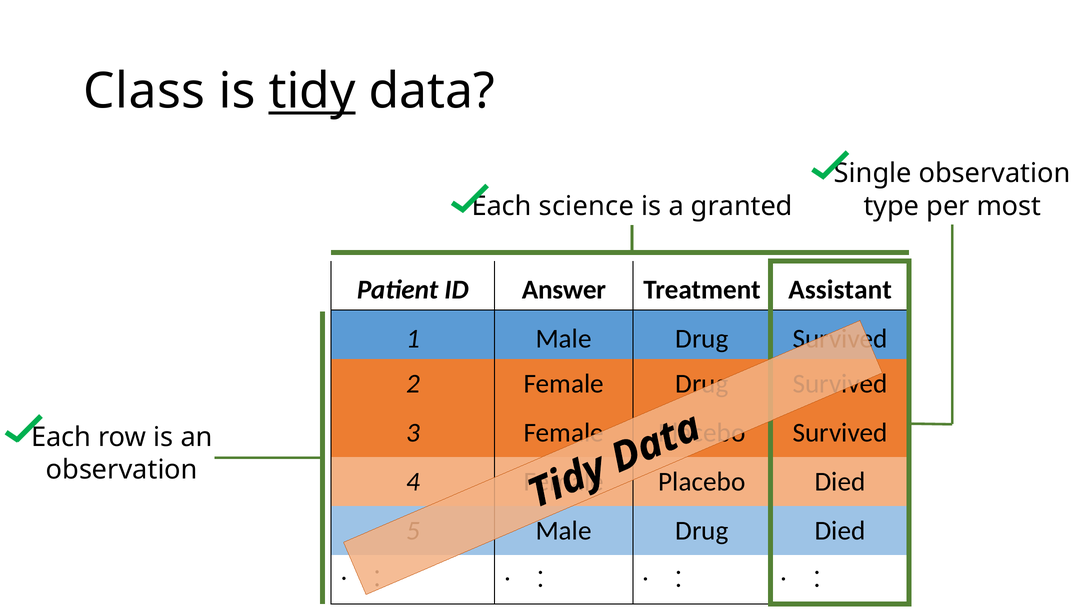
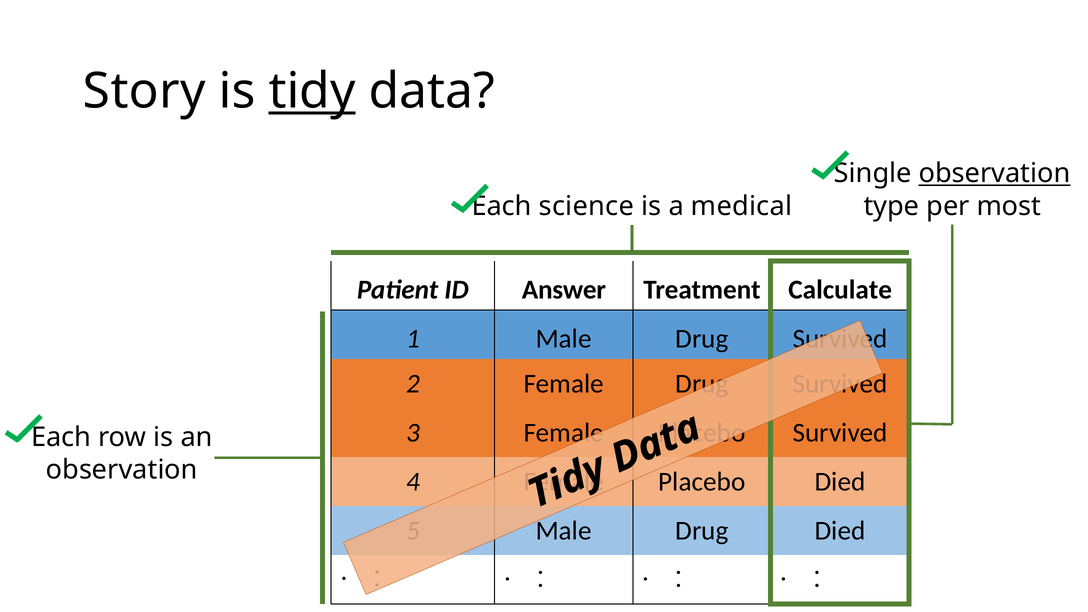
Class: Class -> Story
observation at (995, 173) underline: none -> present
granted: granted -> medical
Assistant: Assistant -> Calculate
